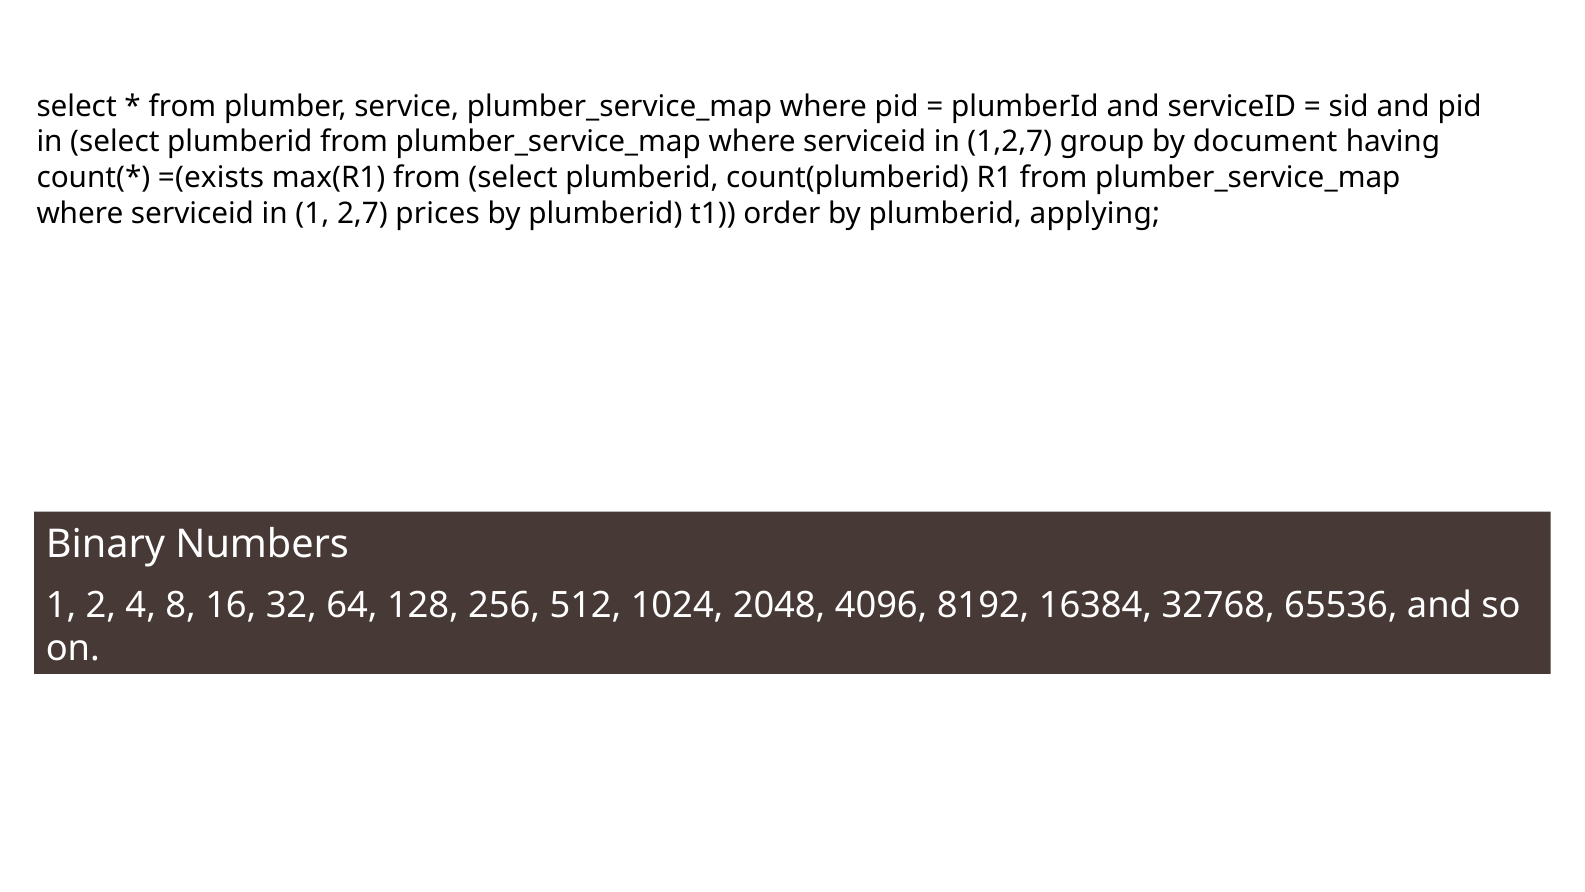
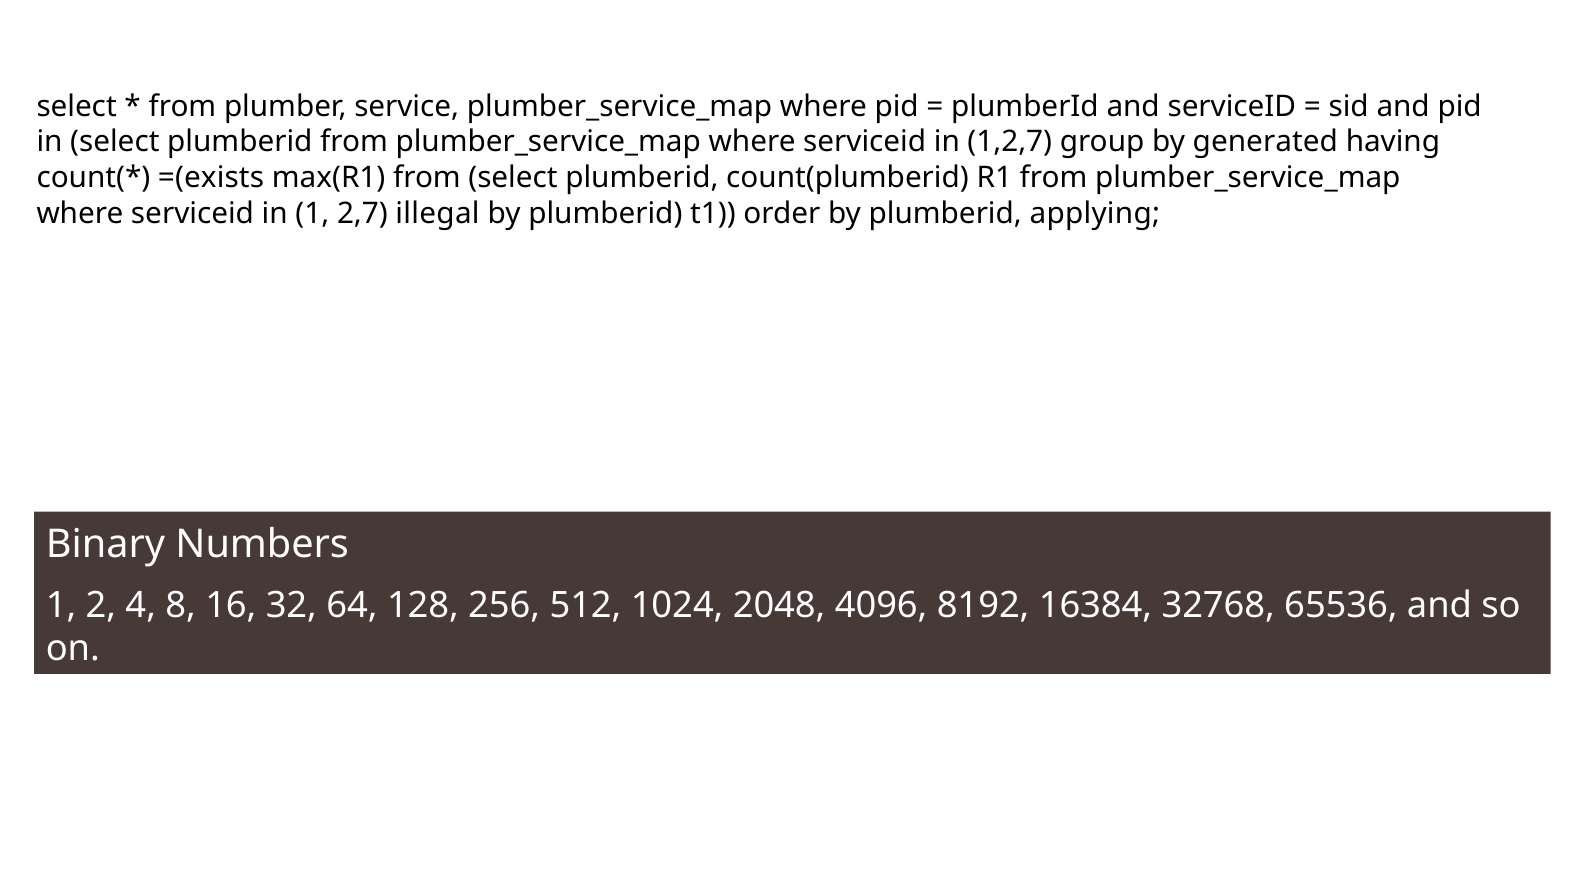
document: document -> generated
prices: prices -> illegal
